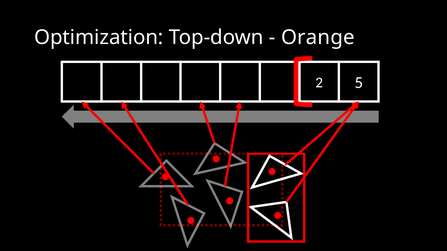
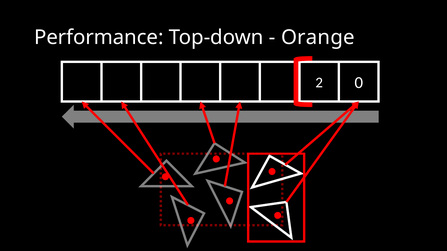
Optimization: Optimization -> Performance
5: 5 -> 0
